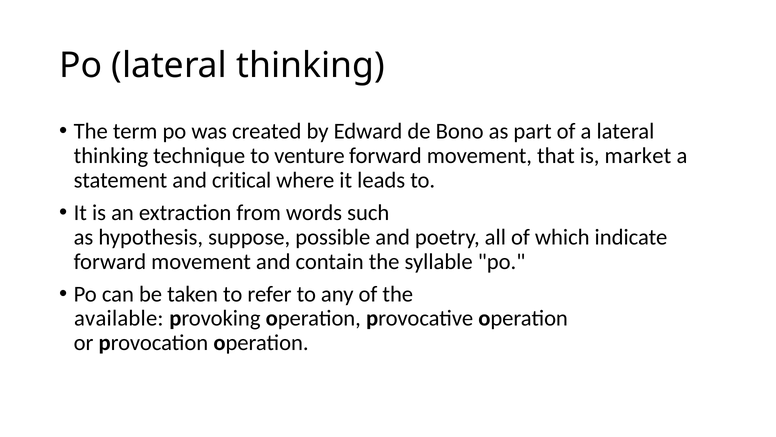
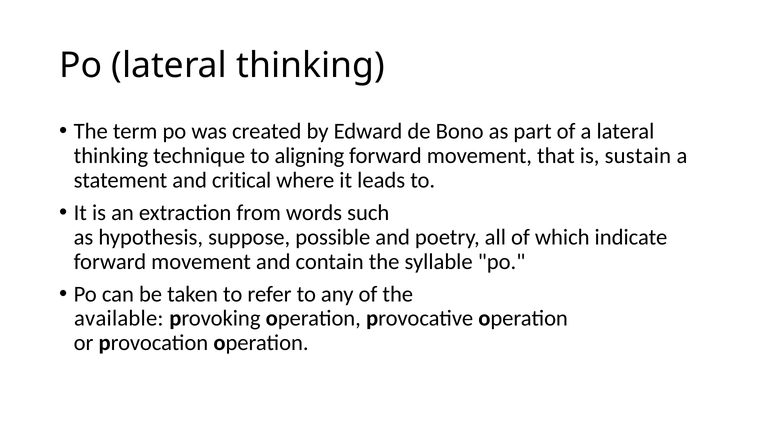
venture: venture -> aligning
market: market -> sustain
